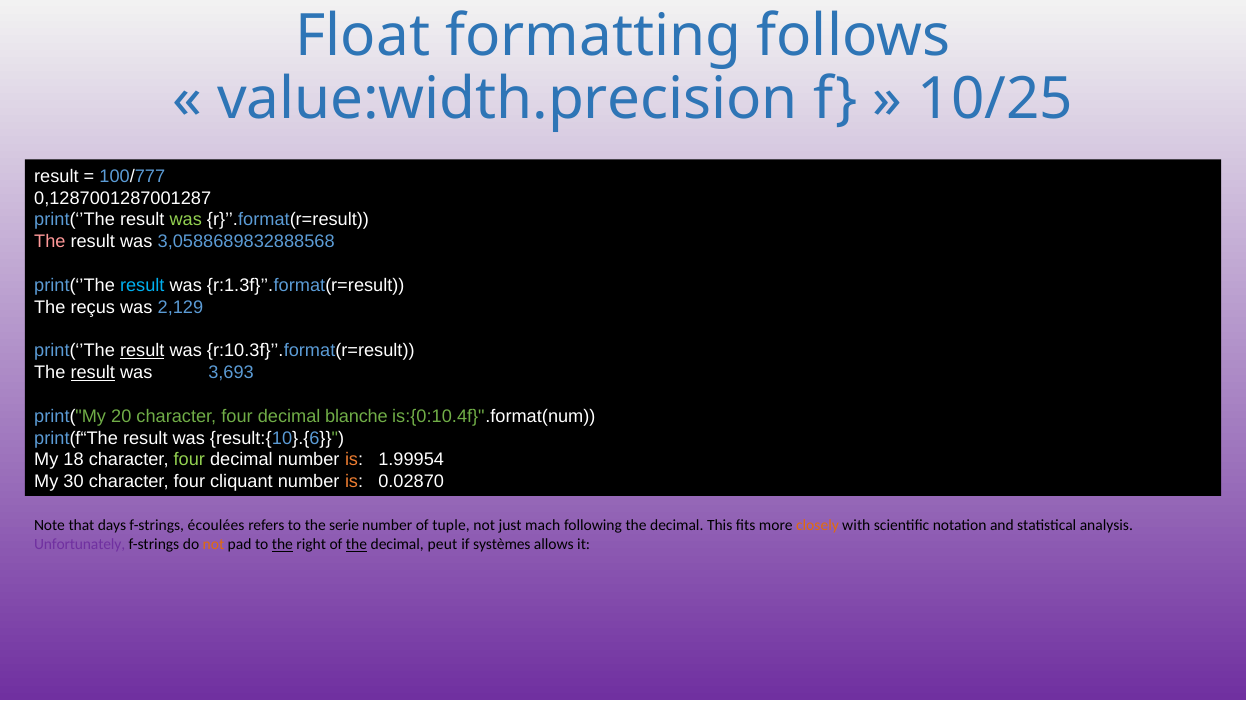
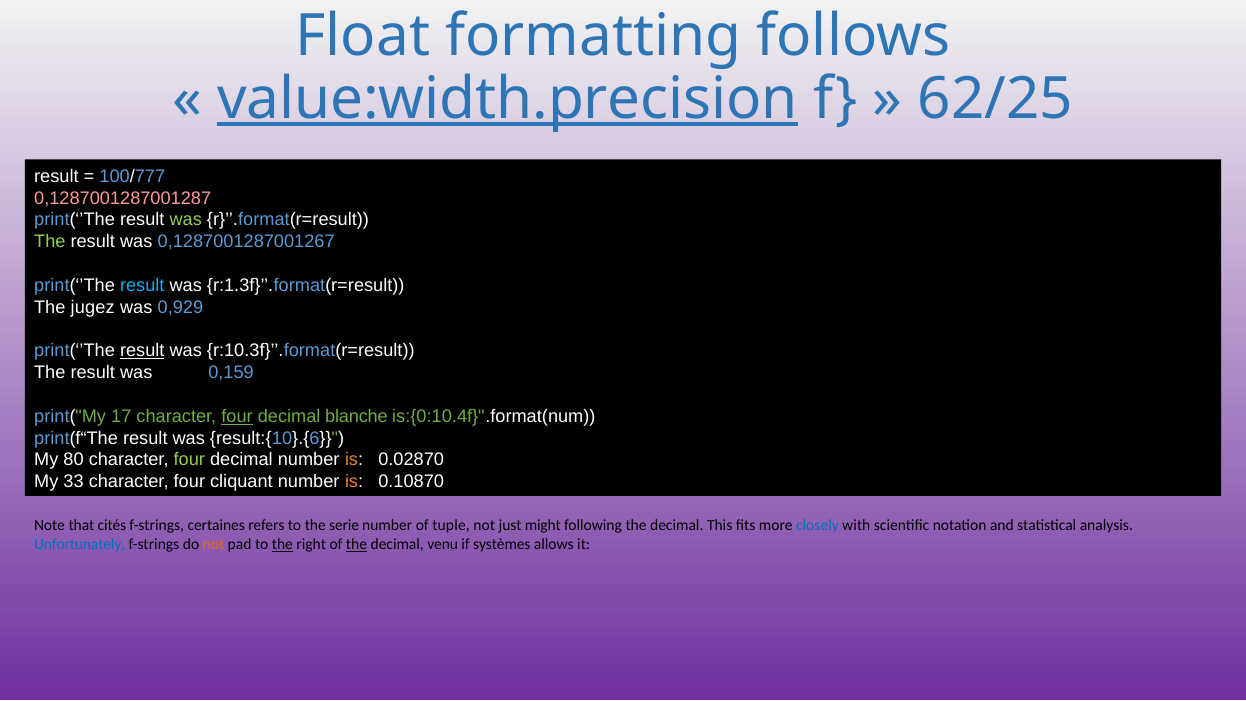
value:width.precision underline: none -> present
10/25: 10/25 -> 62/25
0,1287001287001287 colour: white -> pink
The at (50, 242) colour: pink -> light green
3,0588689832888568: 3,0588689832888568 -> 0,1287001287001267
reçus: reçus -> jugez
2,129: 2,129 -> 0,929
result at (93, 373) underline: present -> none
3,693: 3,693 -> 0,159
20: 20 -> 17
four at (237, 416) underline: none -> present
18: 18 -> 80
1.99954: 1.99954 -> 0.02870
30: 30 -> 33
0.02870: 0.02870 -> 0.10870
days: days -> cités
écoulées: écoulées -> certaines
mach: mach -> might
closely colour: orange -> blue
Unfortunately colour: purple -> blue
peut: peut -> venu
